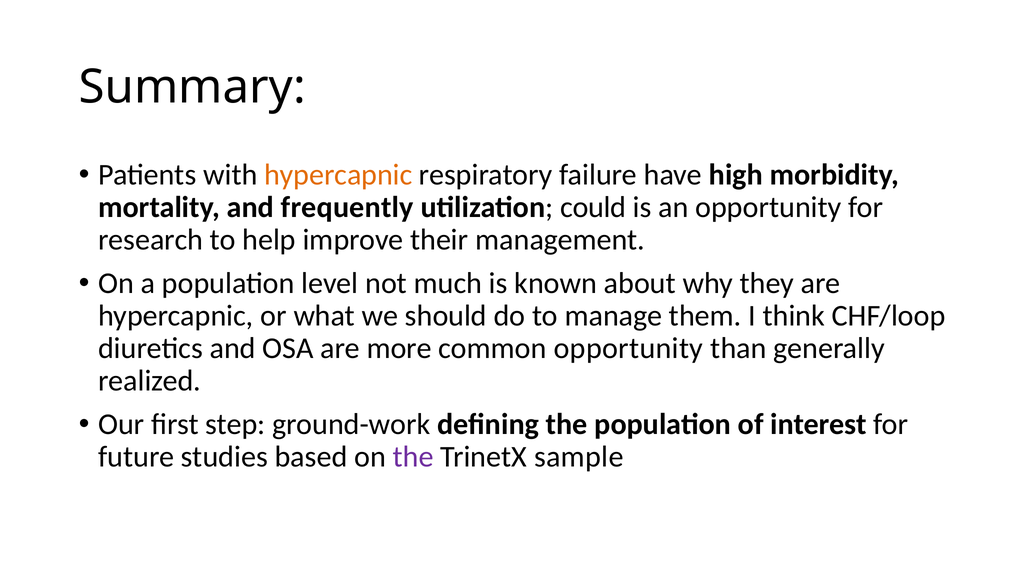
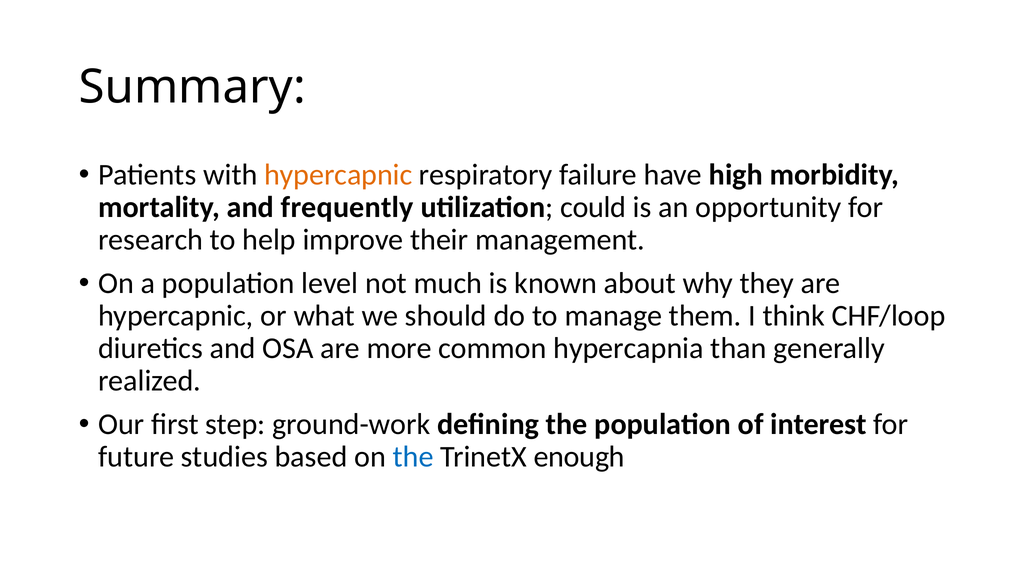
common opportunity: opportunity -> hypercapnia
the at (413, 456) colour: purple -> blue
sample: sample -> enough
